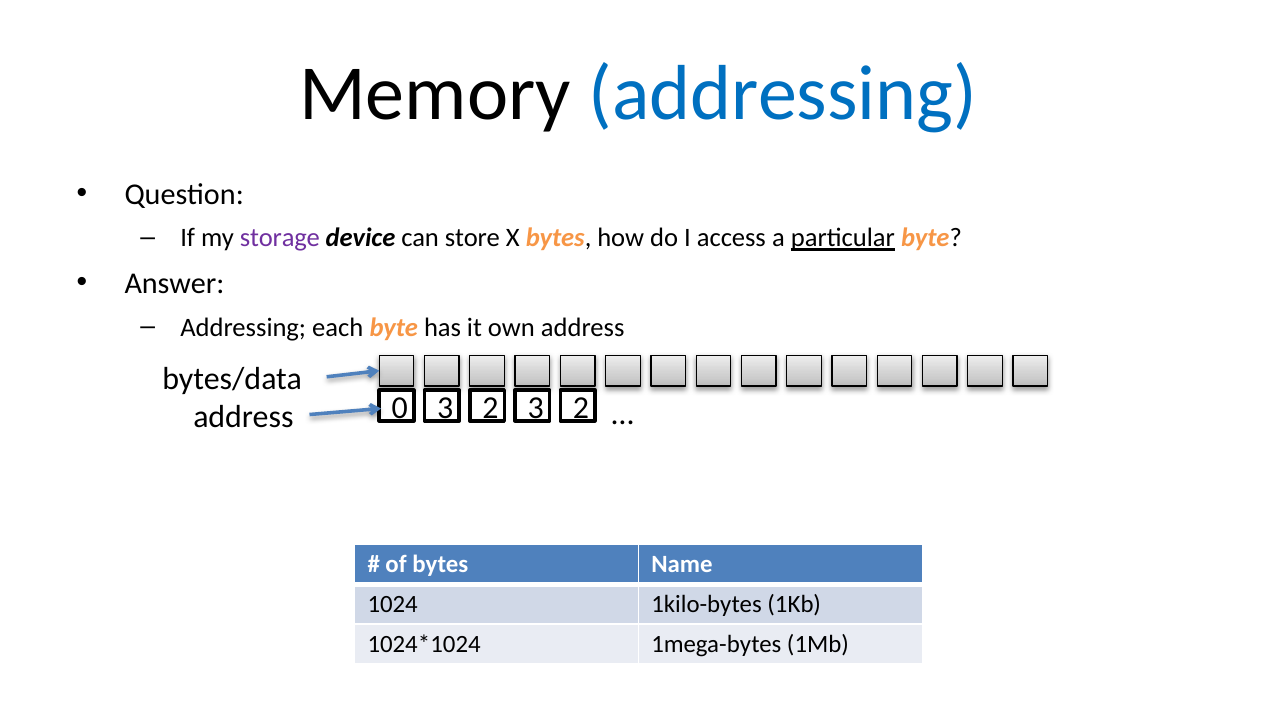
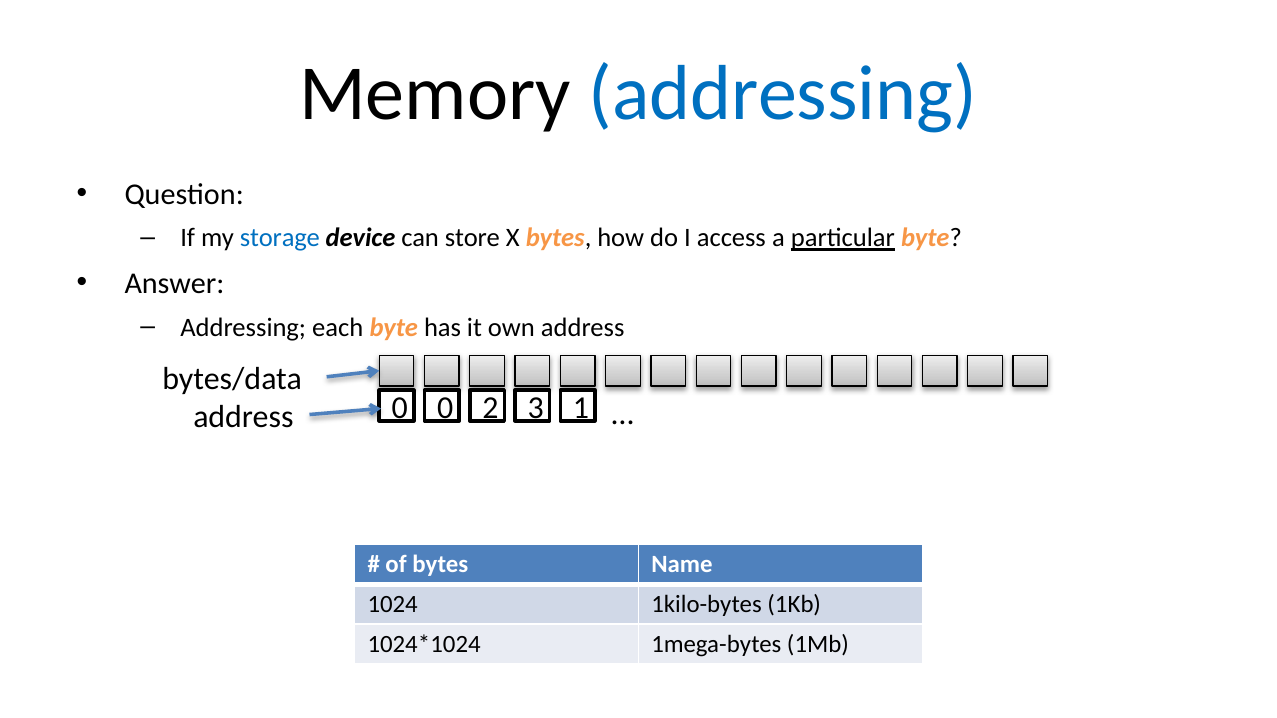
storage colour: purple -> blue
0 3: 3 -> 0
2 3 2: 2 -> 1
